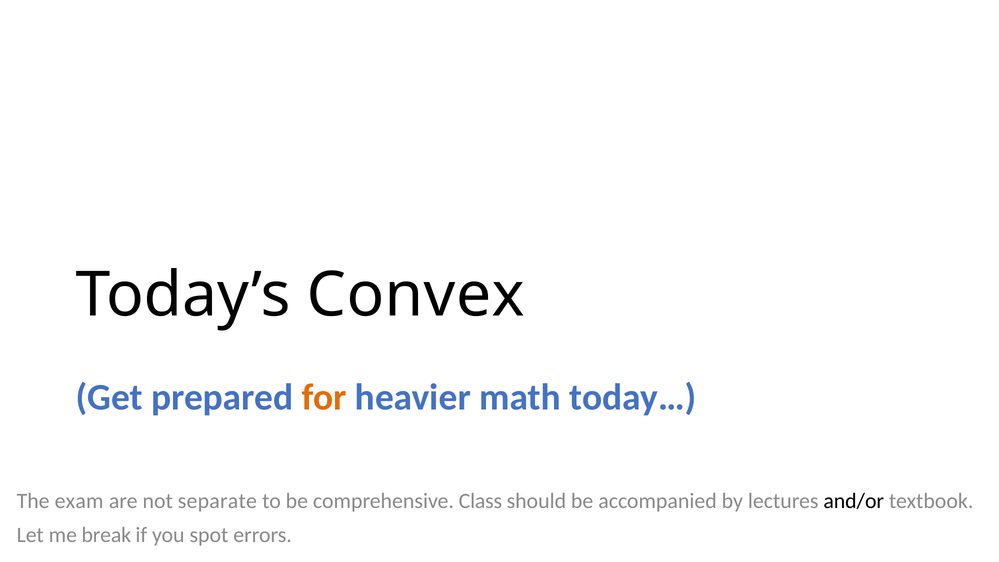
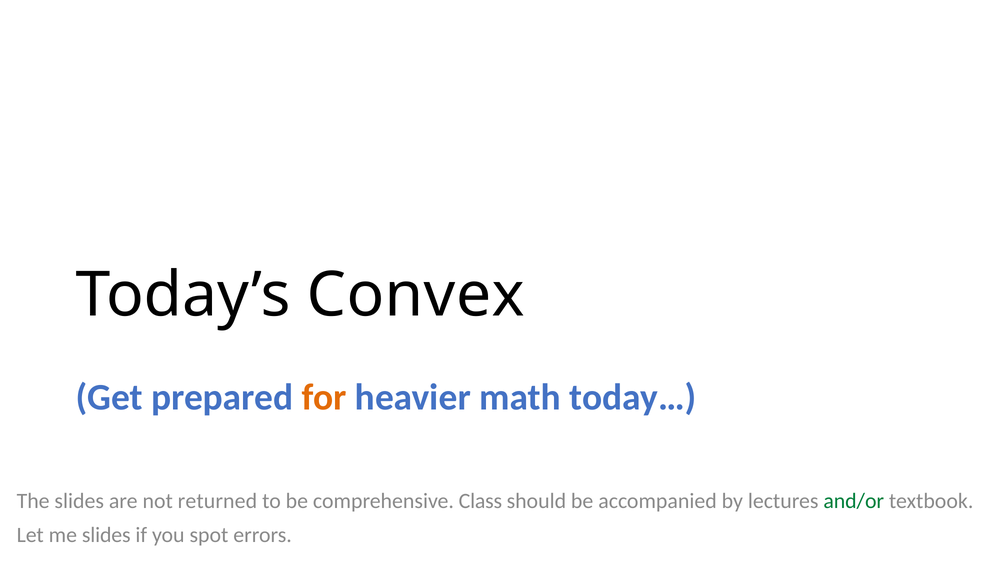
The exam: exam -> slides
separate: separate -> returned
and/or colour: black -> green
me break: break -> slides
